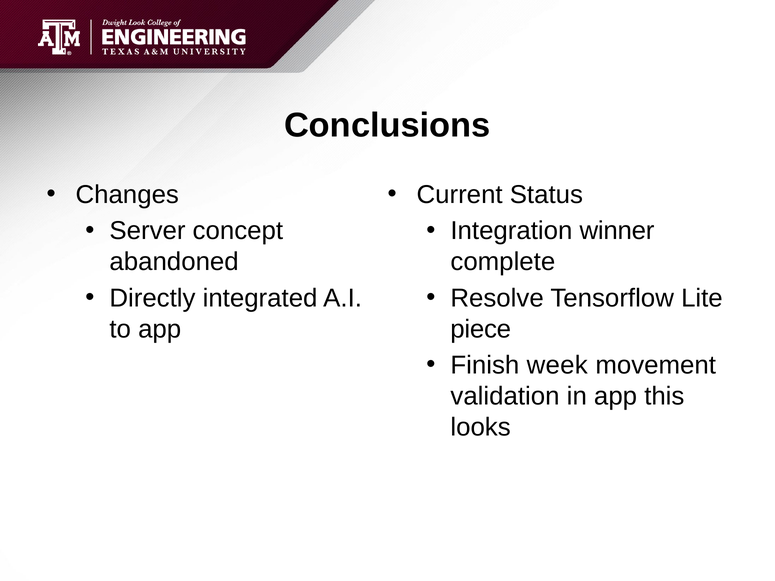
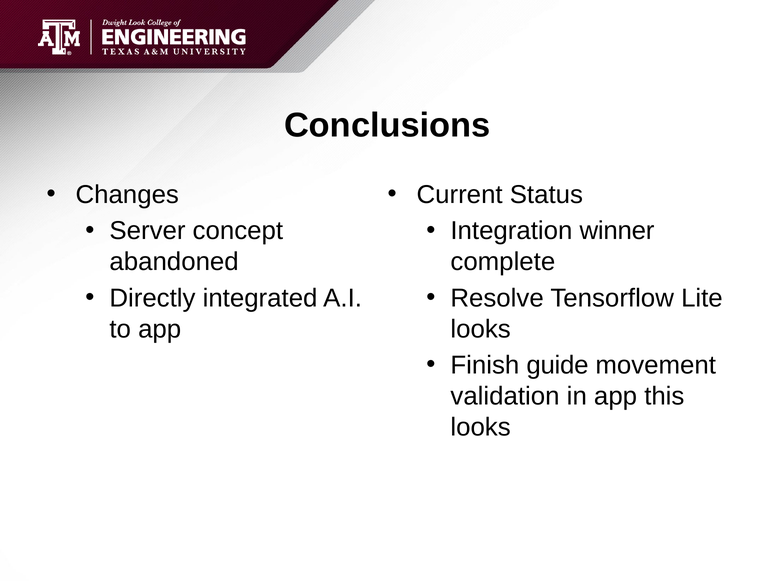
piece at (481, 329): piece -> looks
week: week -> guide
